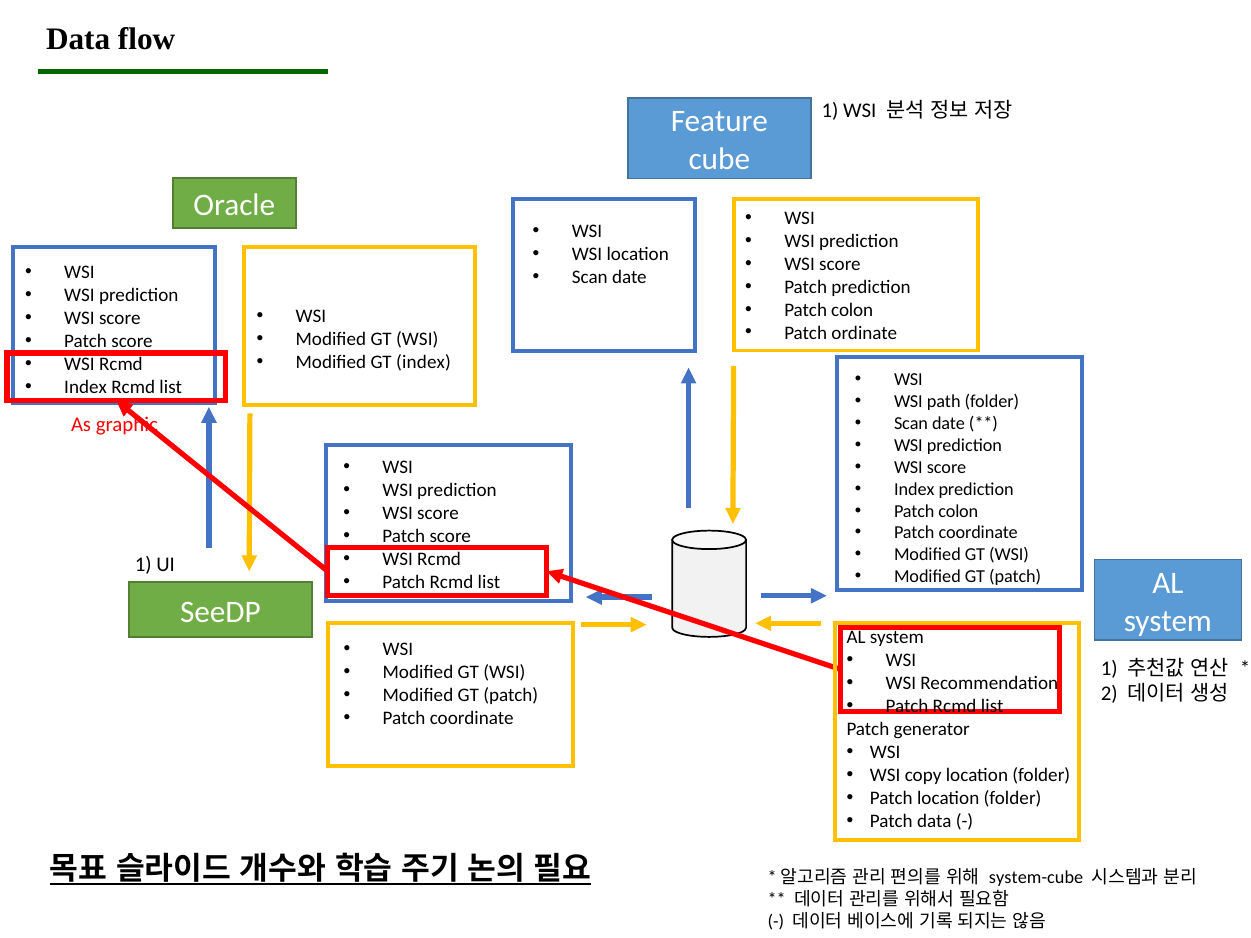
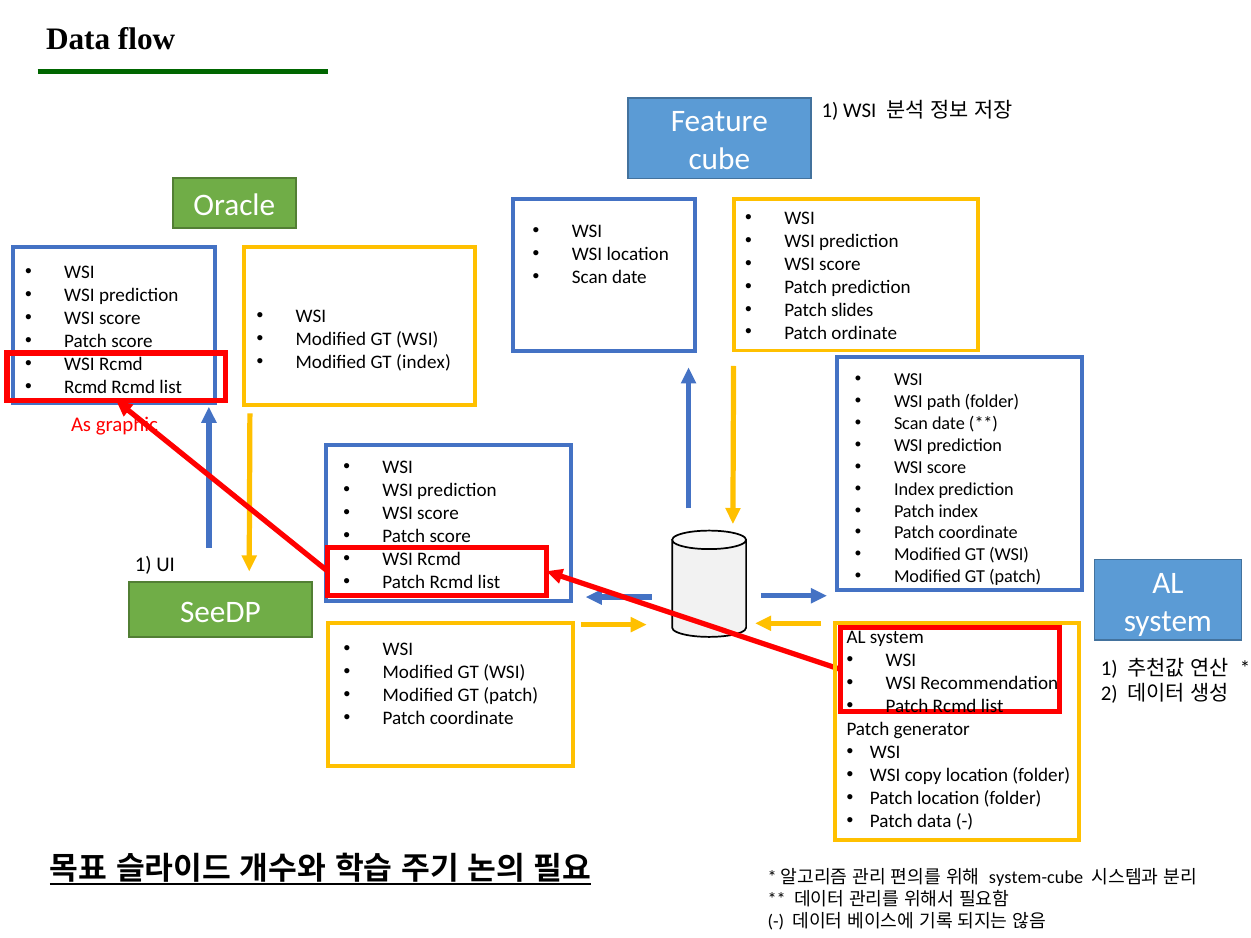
colon at (852, 310): colon -> slides
Index at (86, 387): Index -> Rcmd
colon at (958, 511): colon -> index
